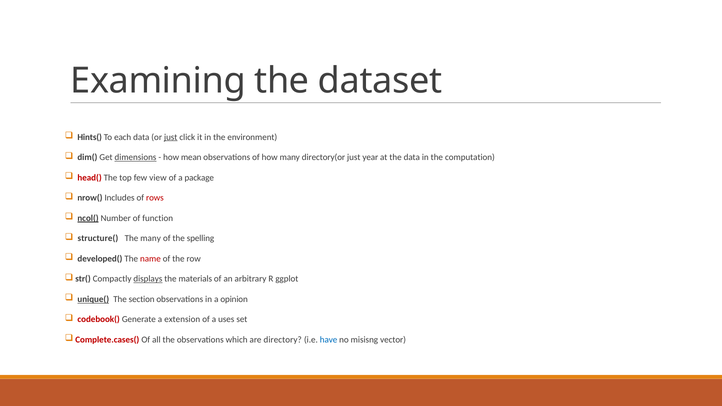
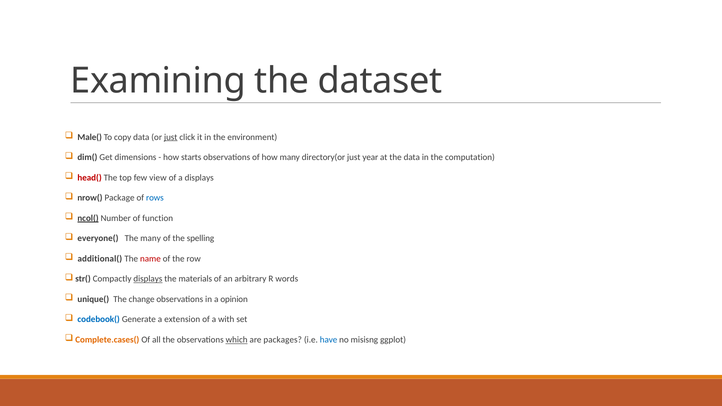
Hints(: Hints( -> Male(
each: each -> copy
dimensions underline: present -> none
mean: mean -> starts
a package: package -> displays
Includes: Includes -> Package
rows colour: red -> blue
structure(: structure( -> everyone(
developed(: developed( -> additional(
ggplot: ggplot -> words
unique( underline: present -> none
section: section -> change
codebook( colour: red -> blue
uses: uses -> with
Complete.cases( colour: red -> orange
which underline: none -> present
directory: directory -> packages
vector: vector -> ggplot
